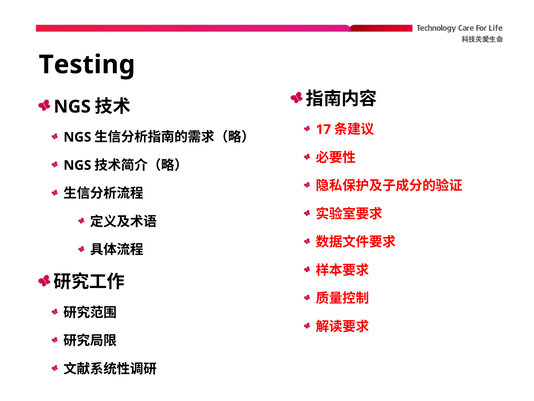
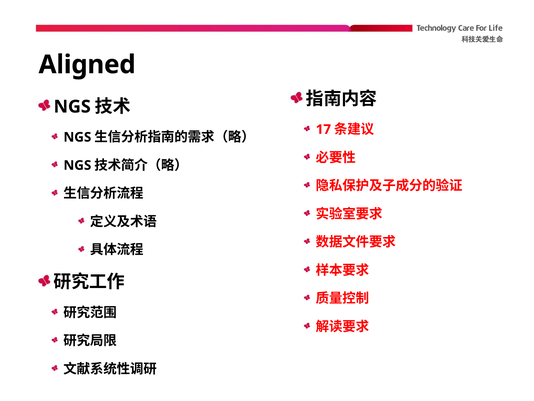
Testing: Testing -> Aligned
